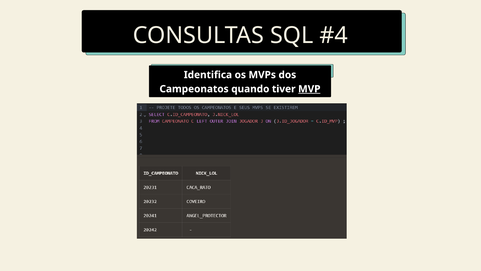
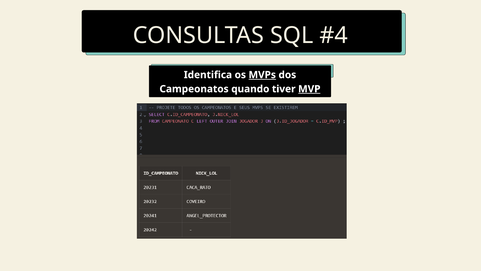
MVPs underline: none -> present
